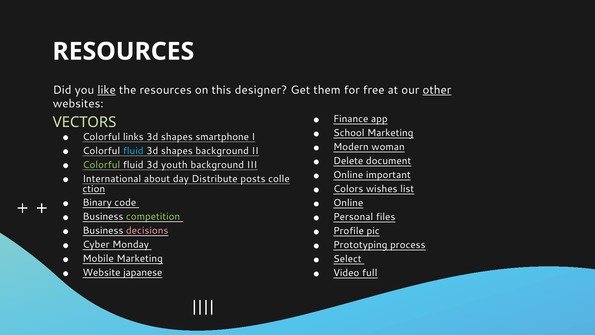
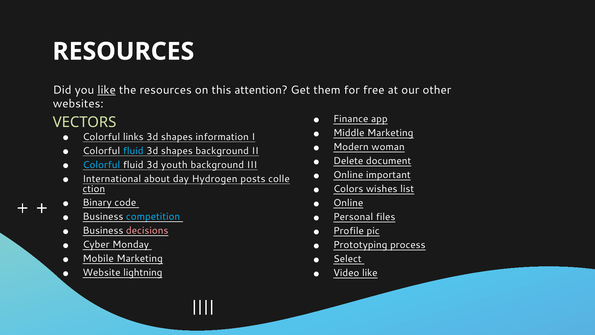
designer: designer -> attention
other underline: present -> none
School: School -> Middle
smartphone: smartphone -> information
Colorful at (101, 165) colour: light green -> light blue
Distribute: Distribute -> Hydrogen
competition colour: light green -> light blue
japanese: japanese -> lightning
Video full: full -> like
